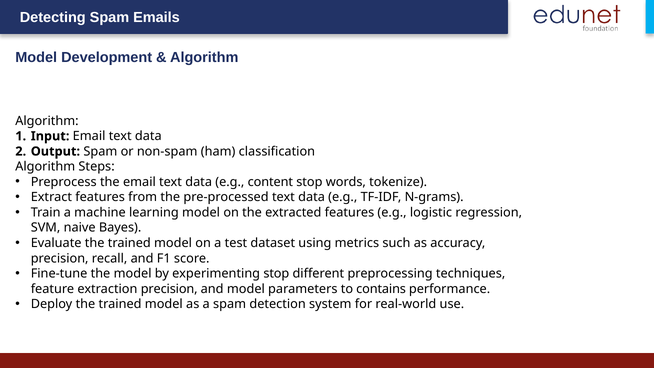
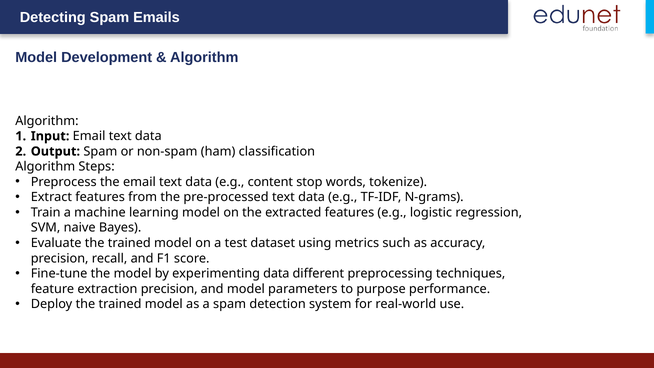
experimenting stop: stop -> data
contains: contains -> purpose
